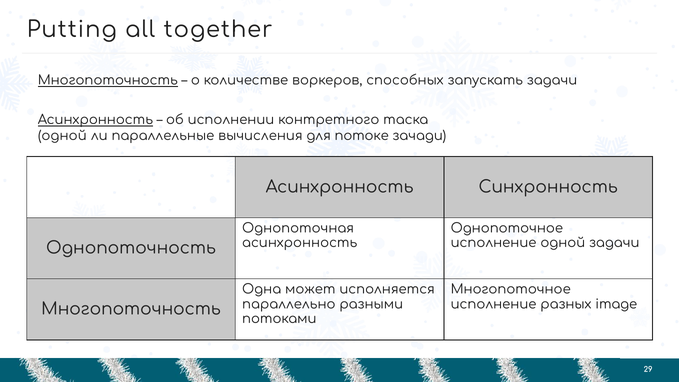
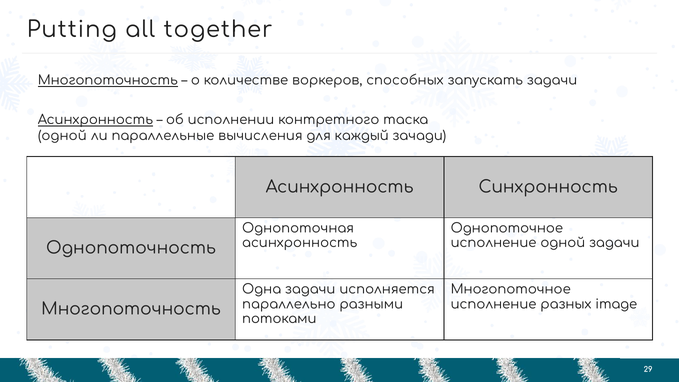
потоке: потоке -> каждый
Одна может: может -> задачи
